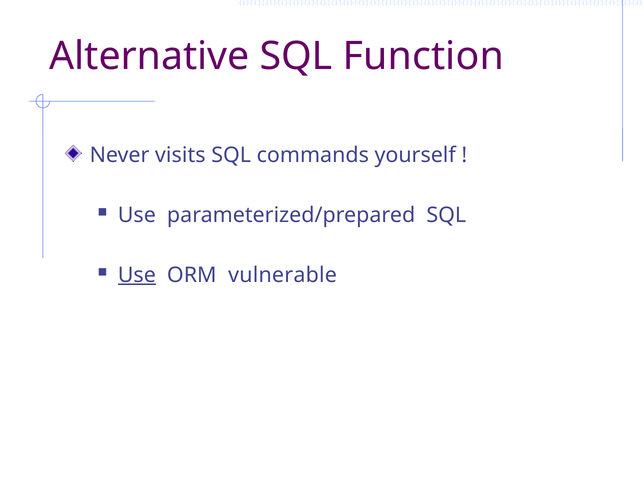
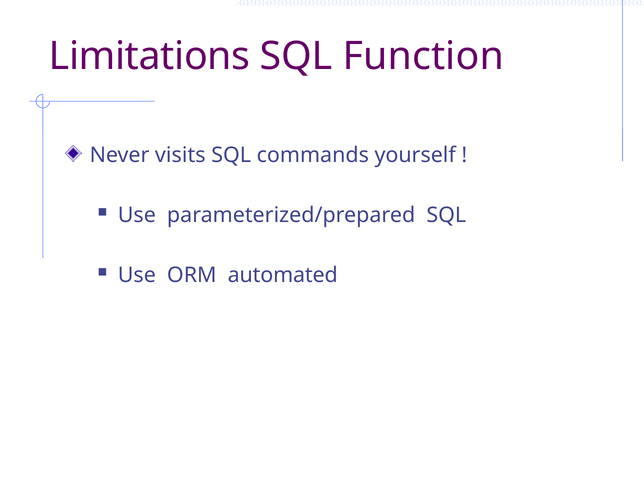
Alternative: Alternative -> Limitations
Use at (137, 275) underline: present -> none
vulnerable: vulnerable -> automated
